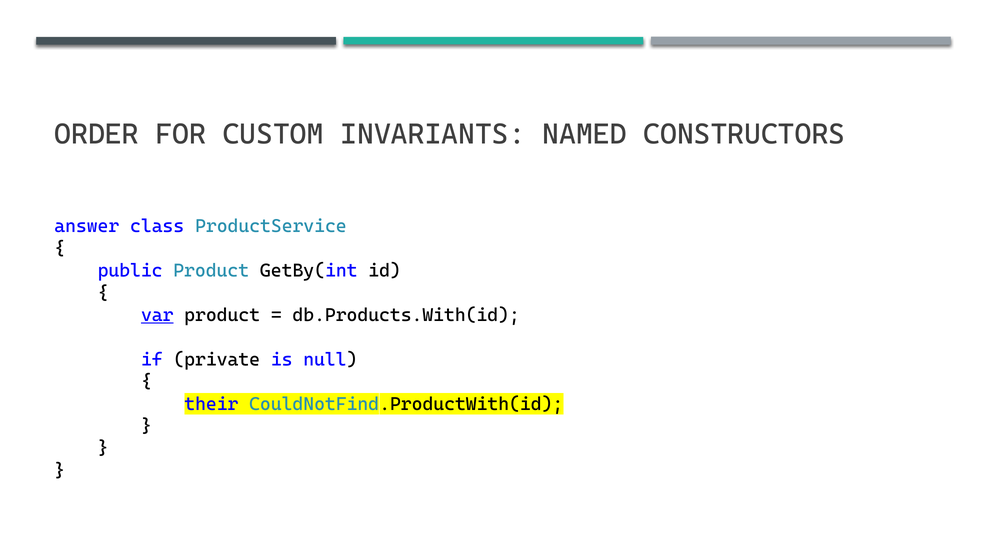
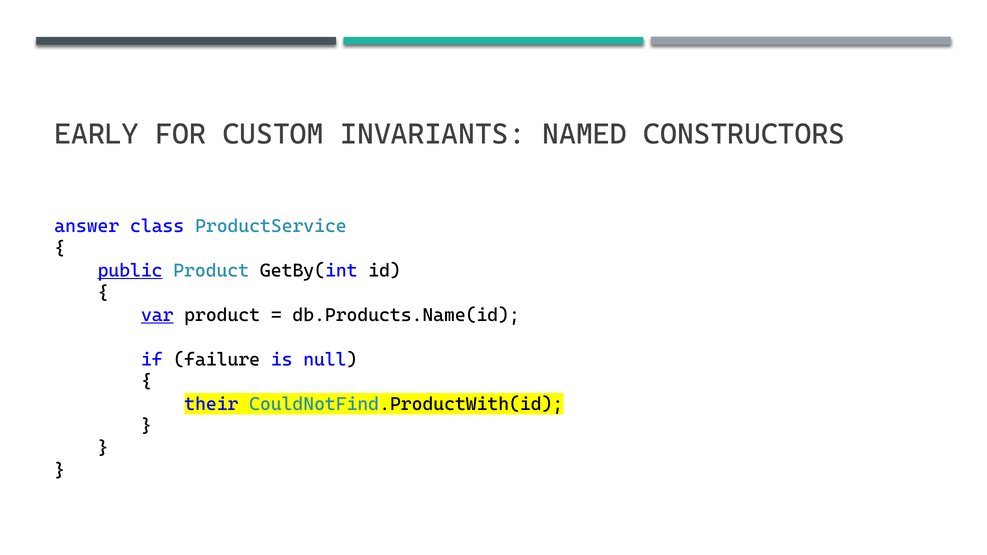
ORDER: ORDER -> EARLY
public underline: none -> present
db.Products.With(id: db.Products.With(id -> db.Products.Name(id
private: private -> failure
